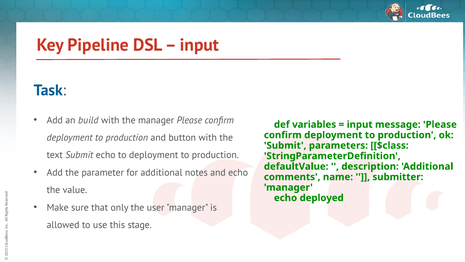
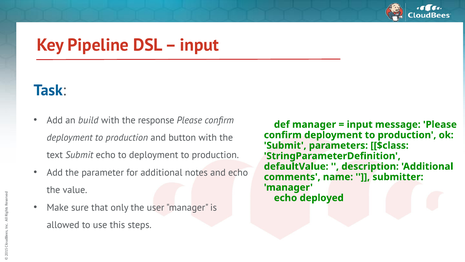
the manager: manager -> response
def variables: variables -> manager
stage: stage -> steps
